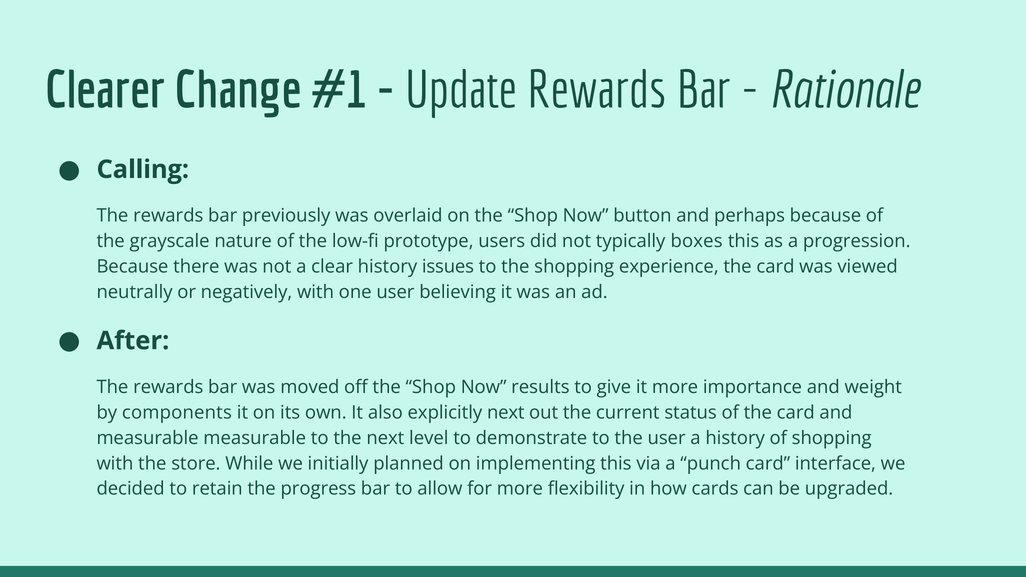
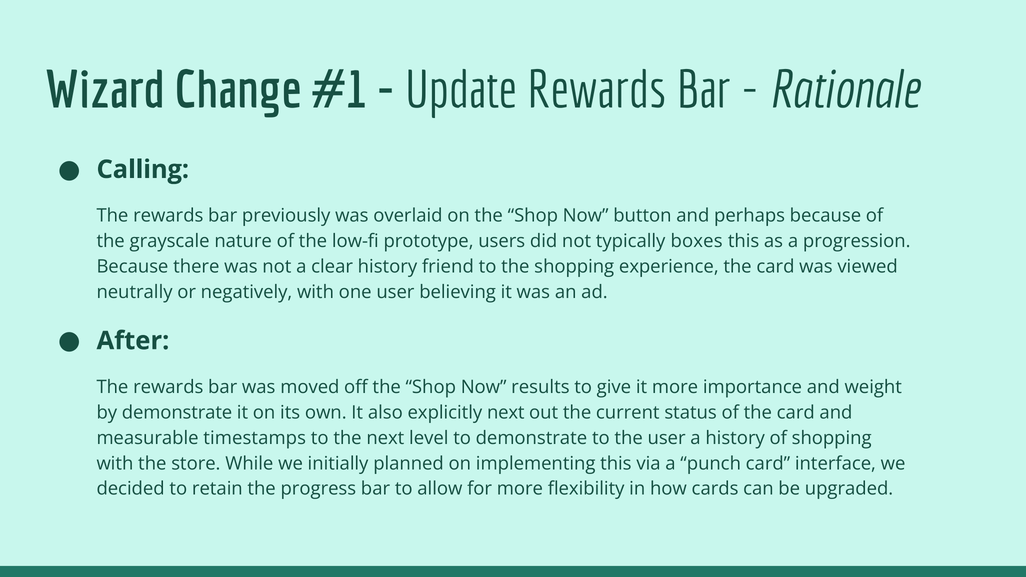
Clearer: Clearer -> Wizard
issues: issues -> friend
by components: components -> demonstrate
measurable measurable: measurable -> timestamps
